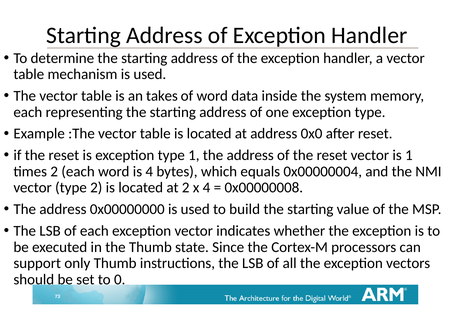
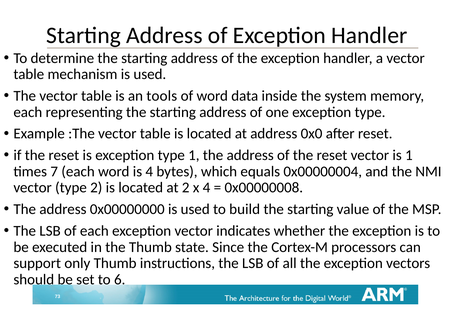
takes: takes -> tools
times 2: 2 -> 7
0: 0 -> 6
